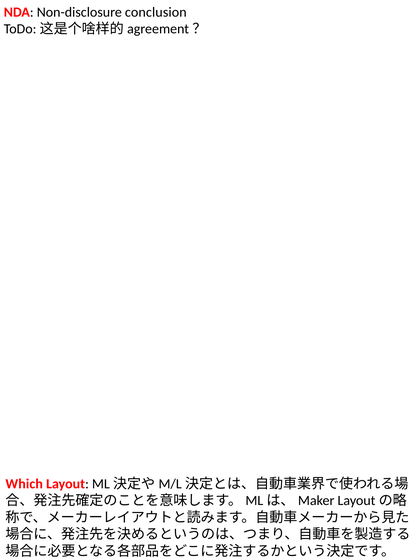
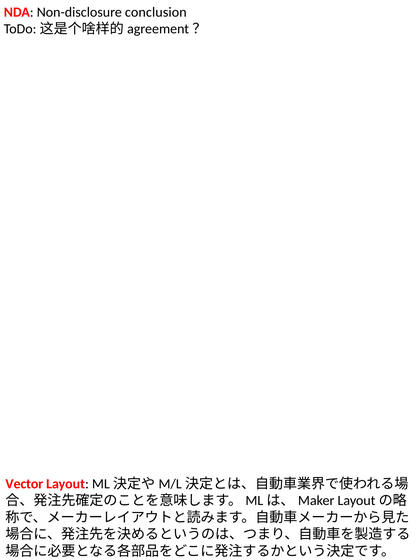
Which: Which -> Vector
